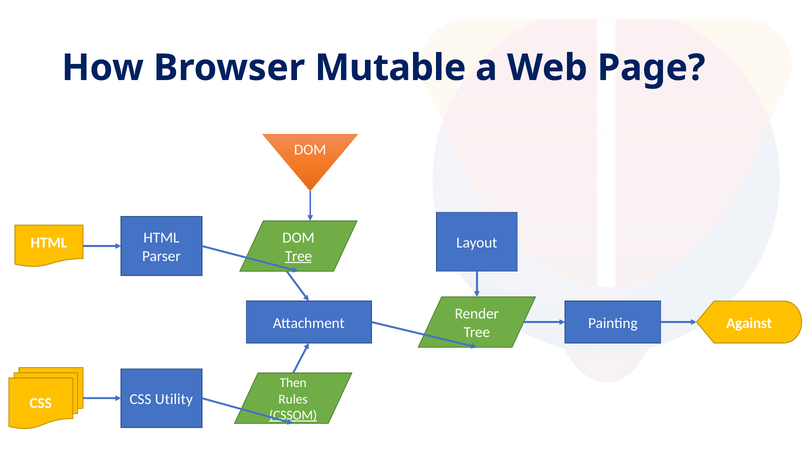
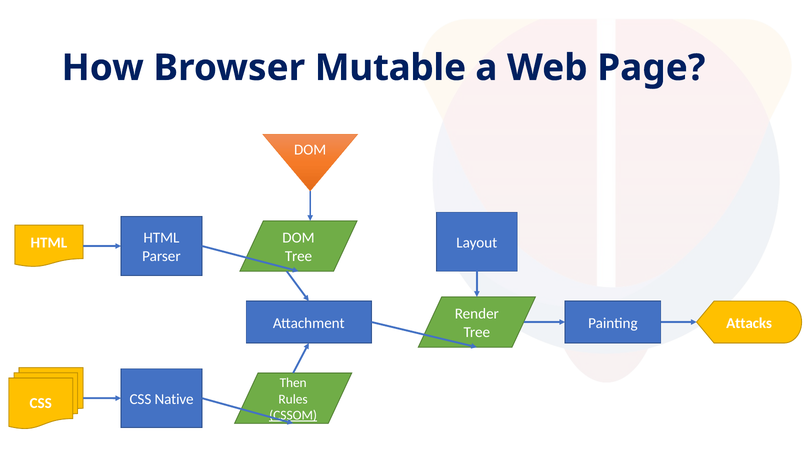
Tree at (298, 256) underline: present -> none
Against: Against -> Attacks
Utility: Utility -> Native
